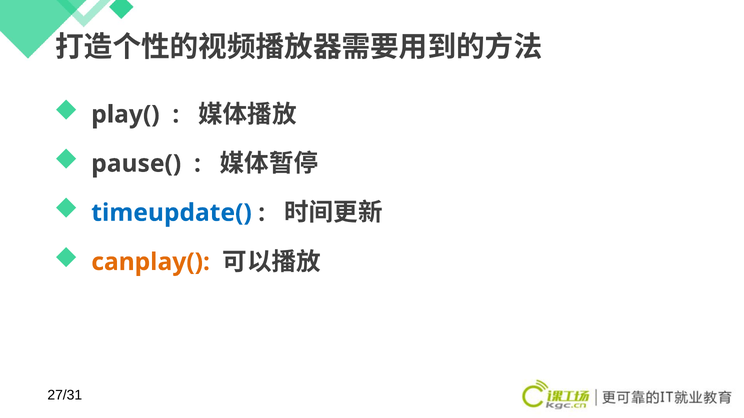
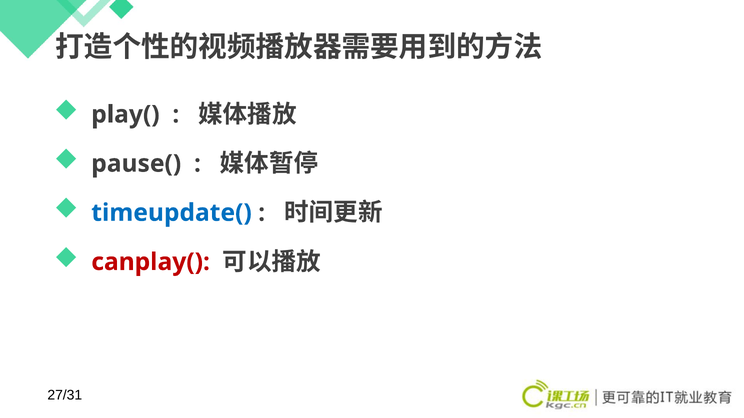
canplay( colour: orange -> red
